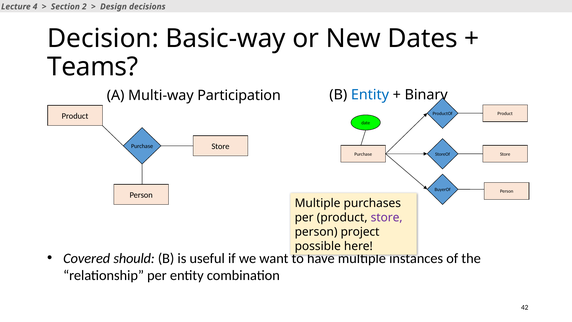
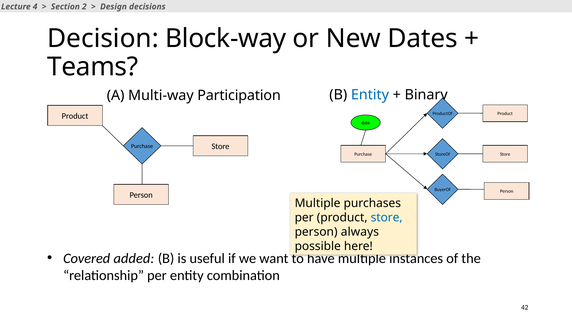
Basic-way: Basic-way -> Block-way
store at (387, 217) colour: purple -> blue
project: project -> always
should: should -> added
